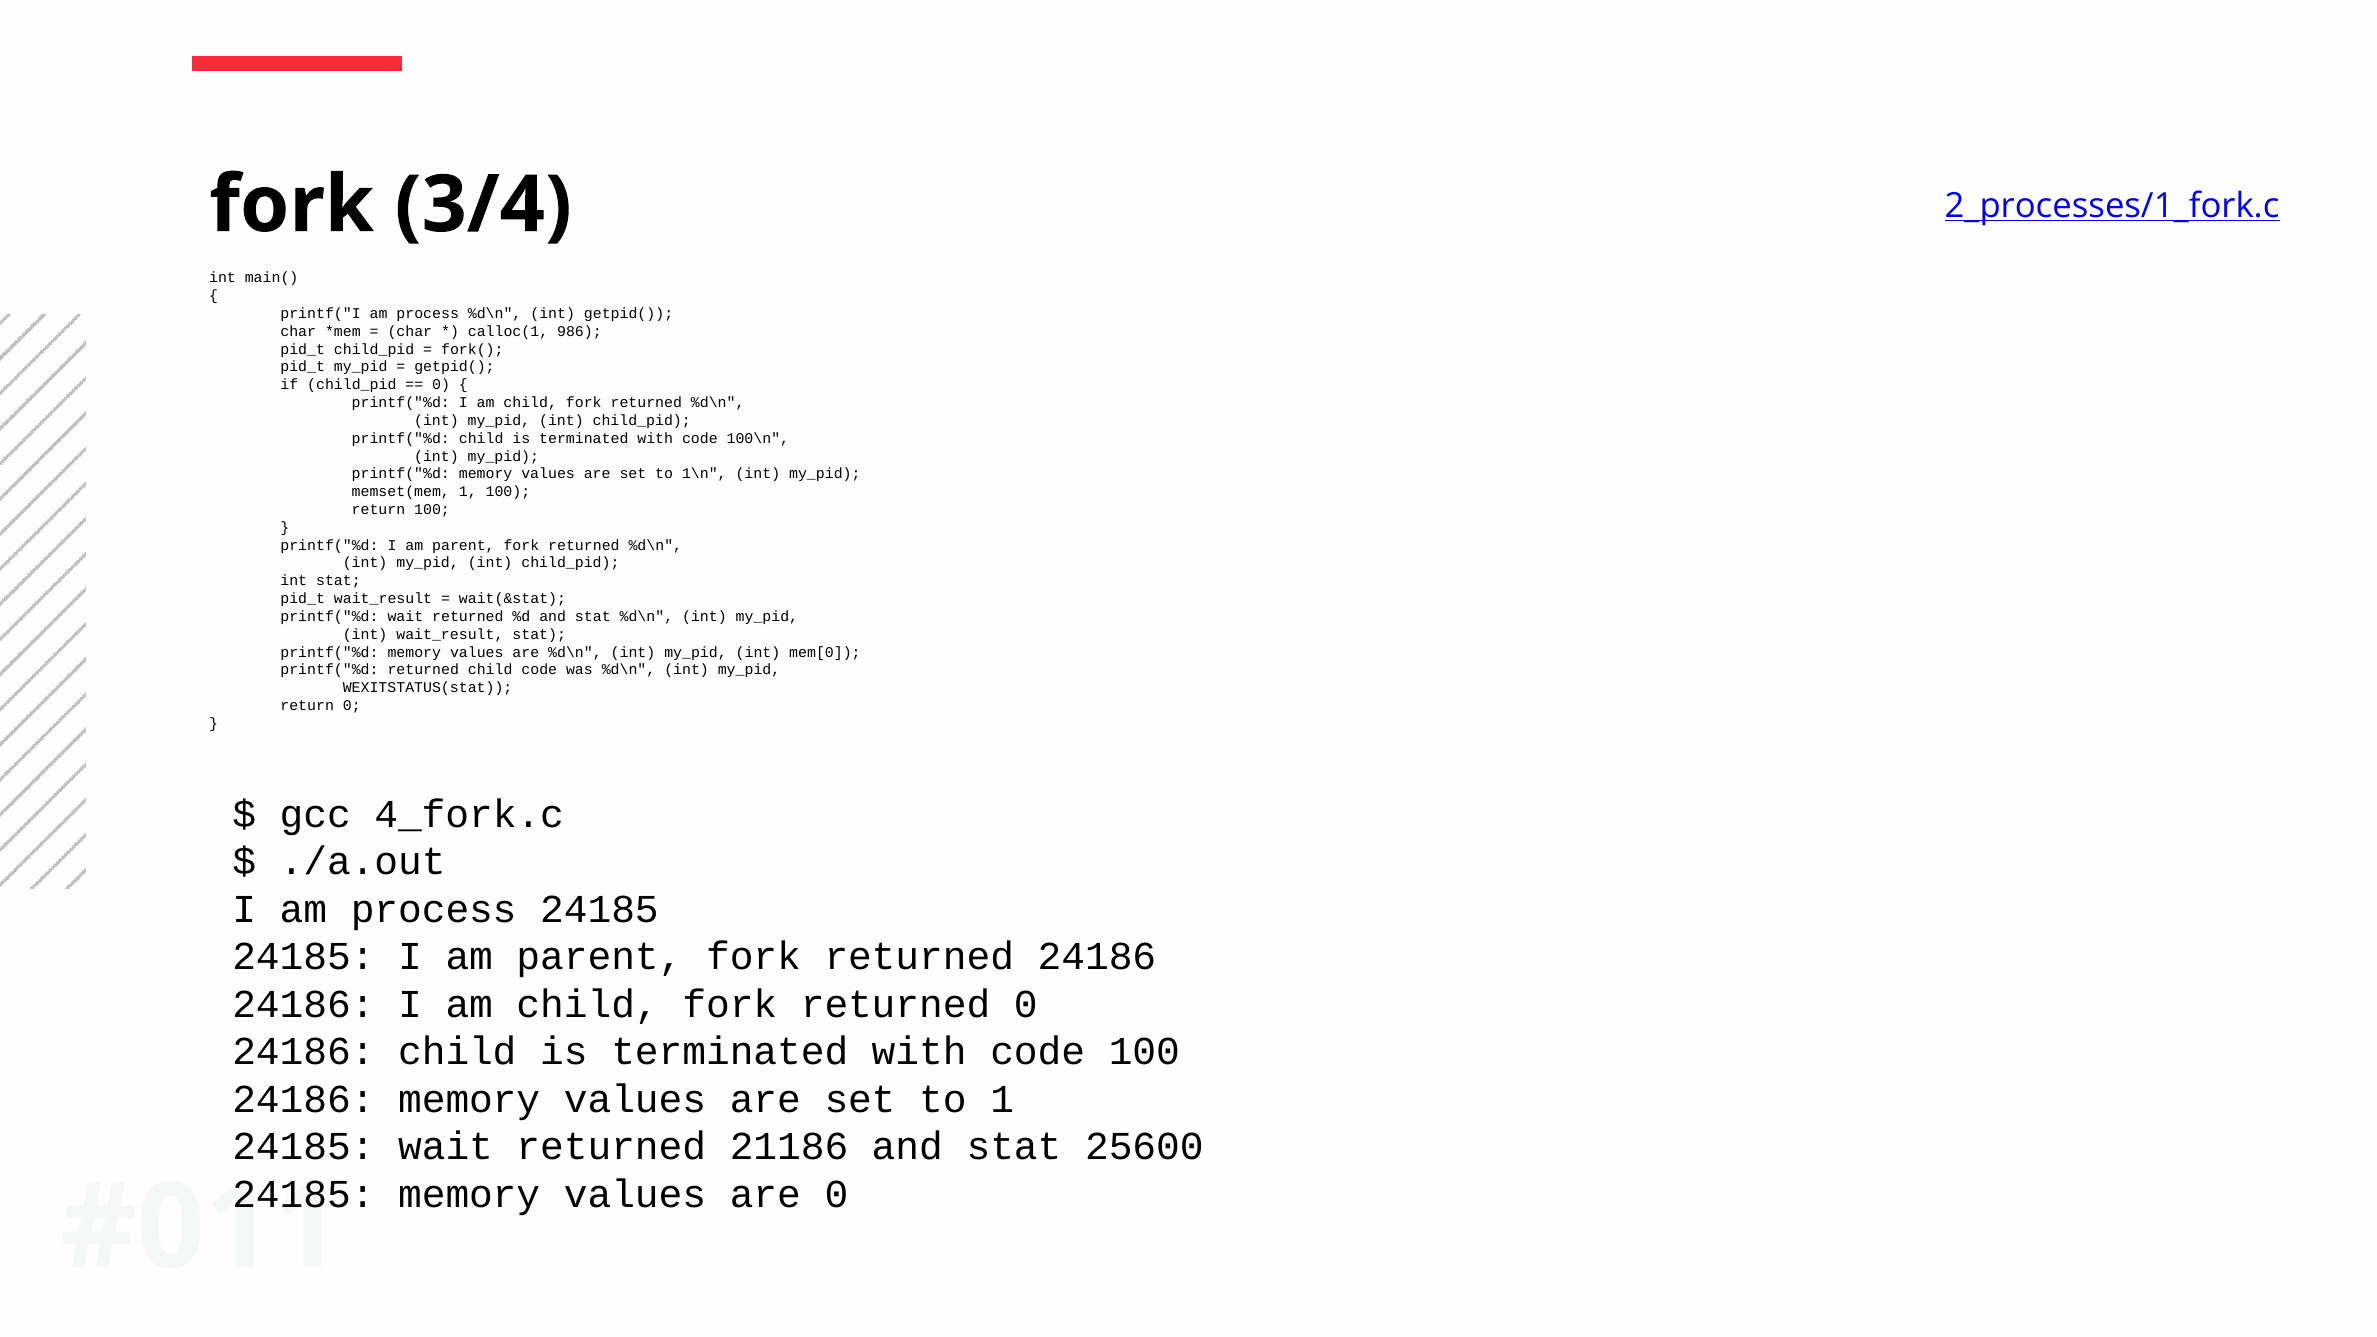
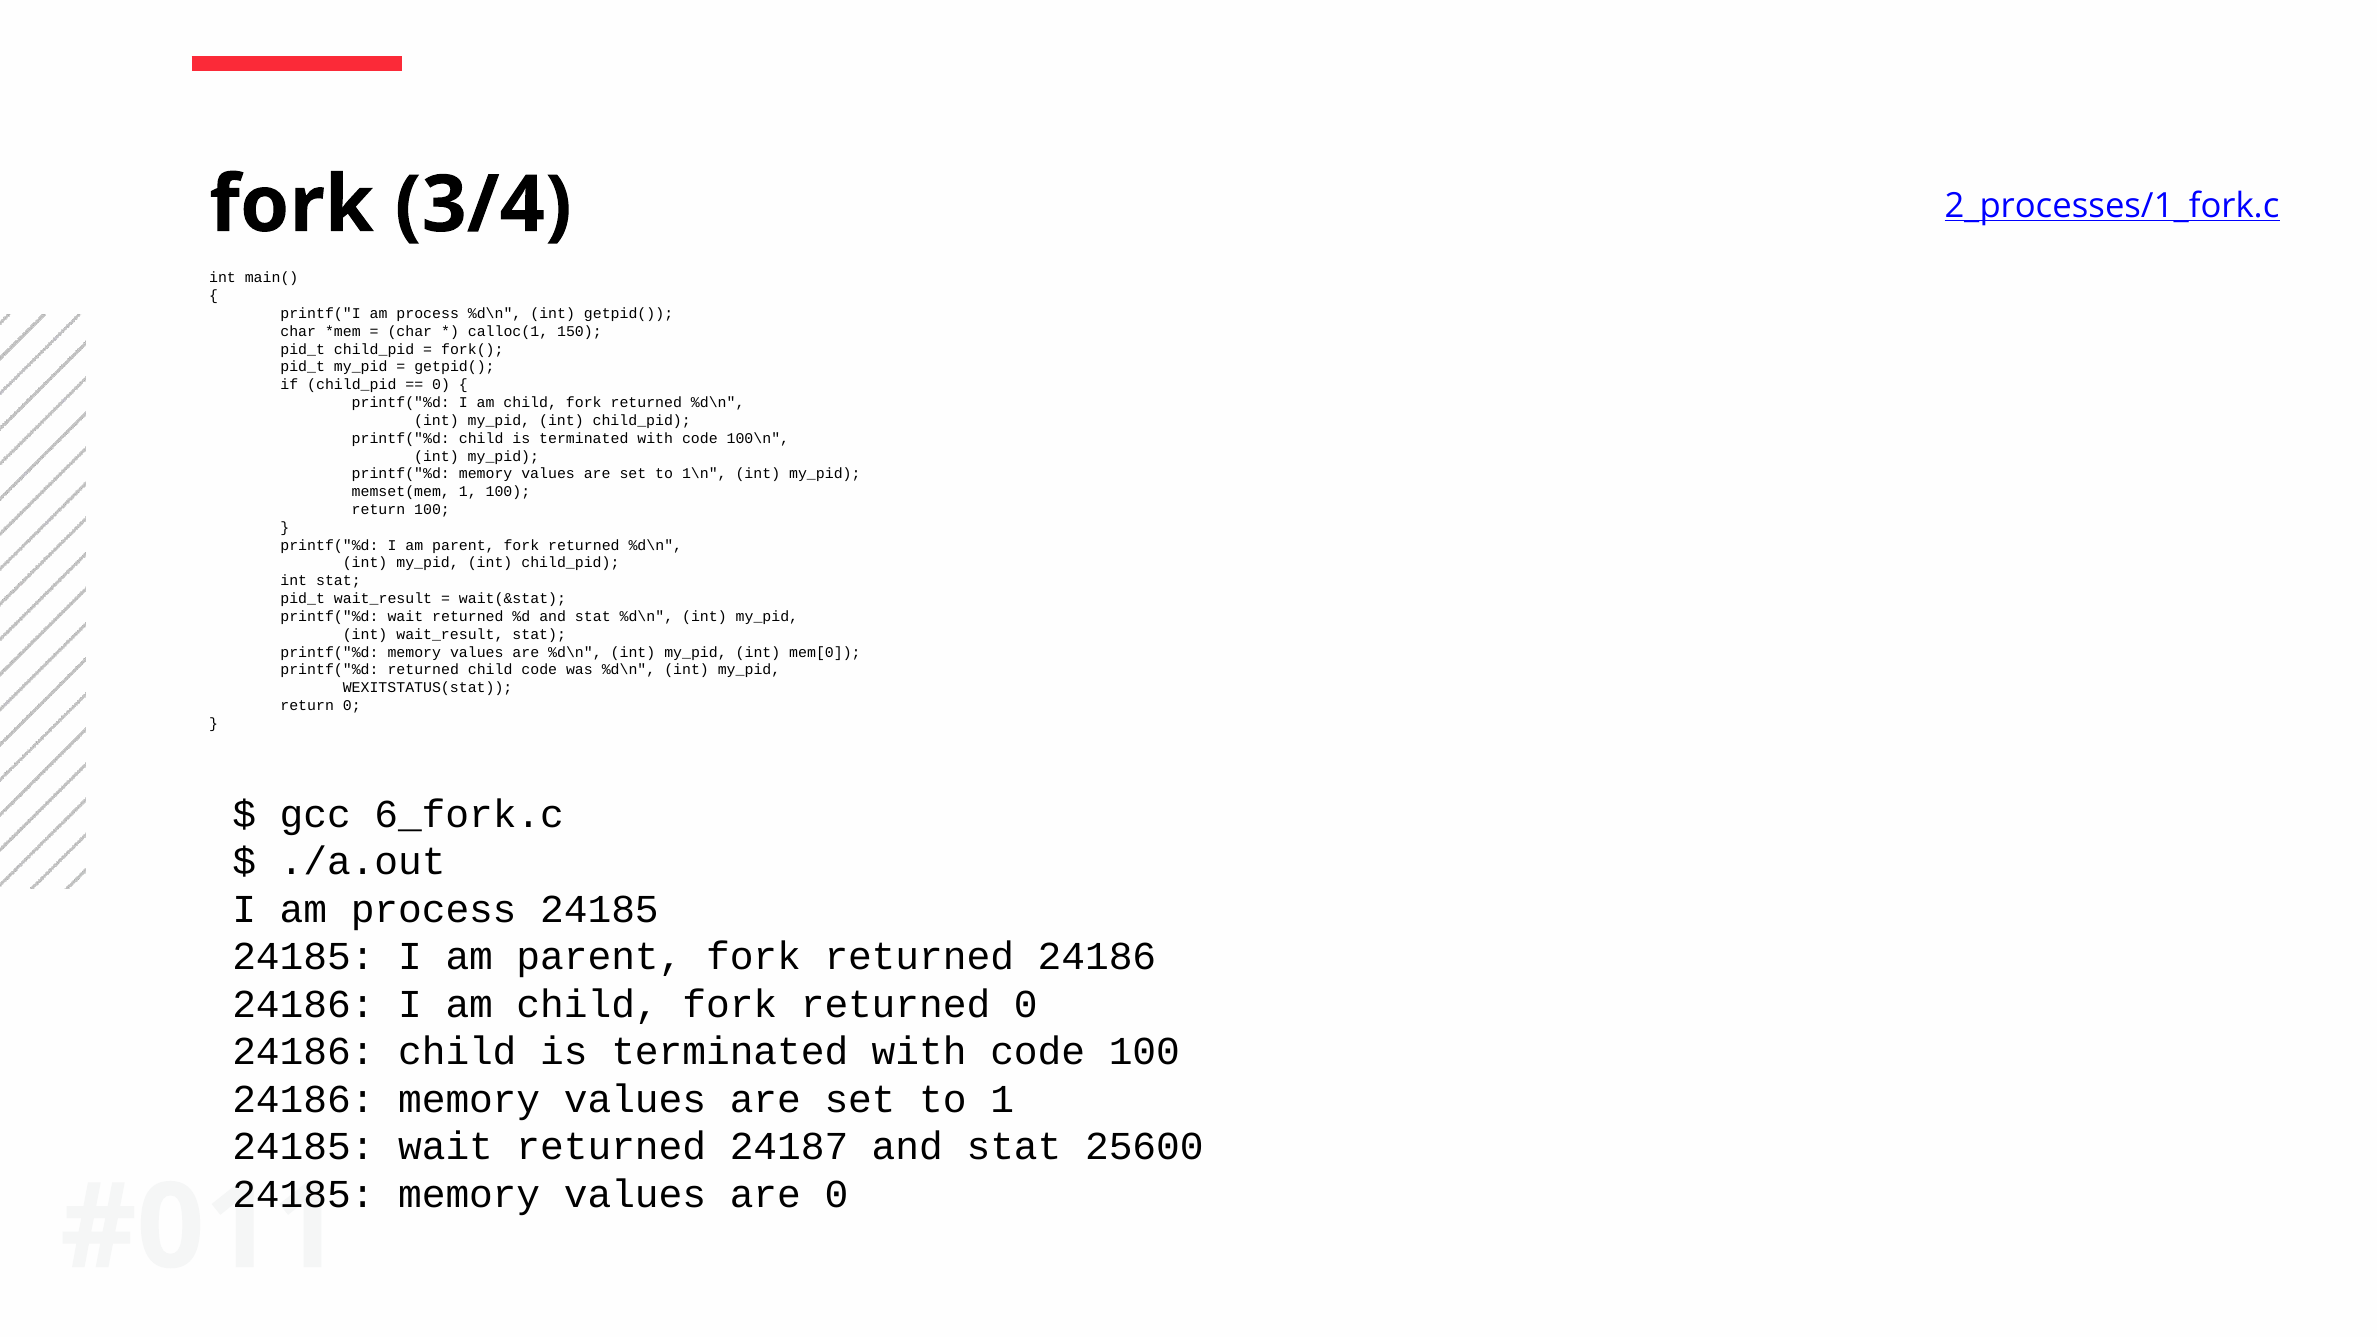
986: 986 -> 150
4_fork.c: 4_fork.c -> 6_fork.c
21186: 21186 -> 24187
